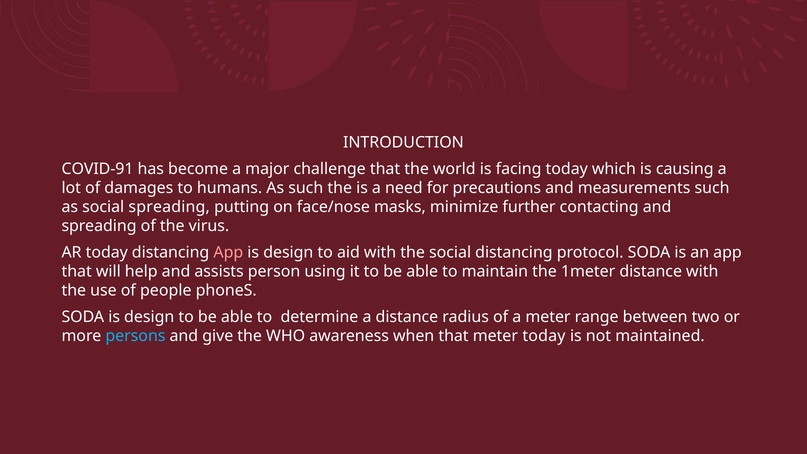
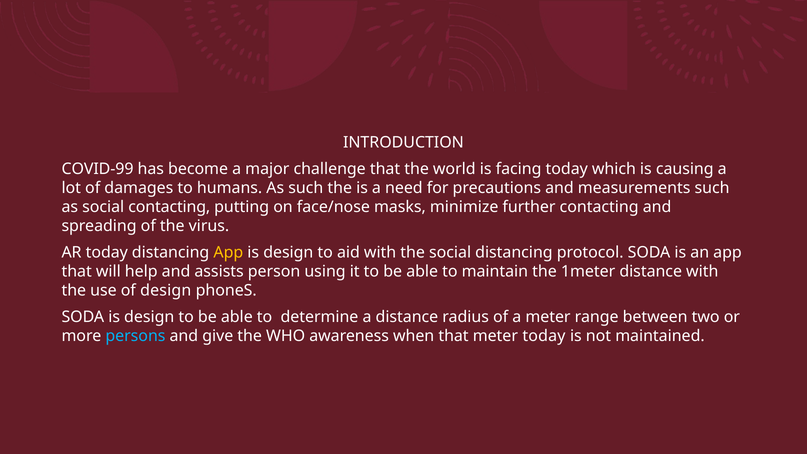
COVID-91: COVID-91 -> COVID-99
social spreading: spreading -> contacting
App at (228, 252) colour: pink -> yellow
of people: people -> design
